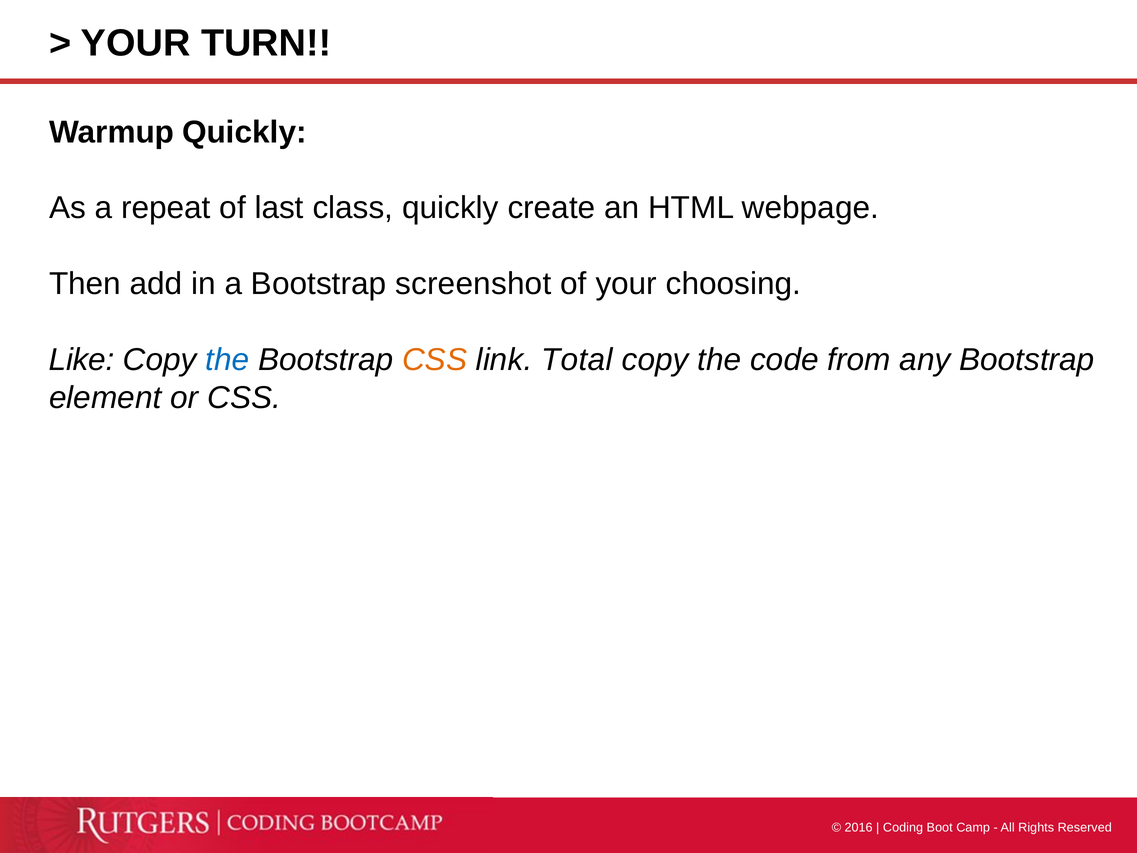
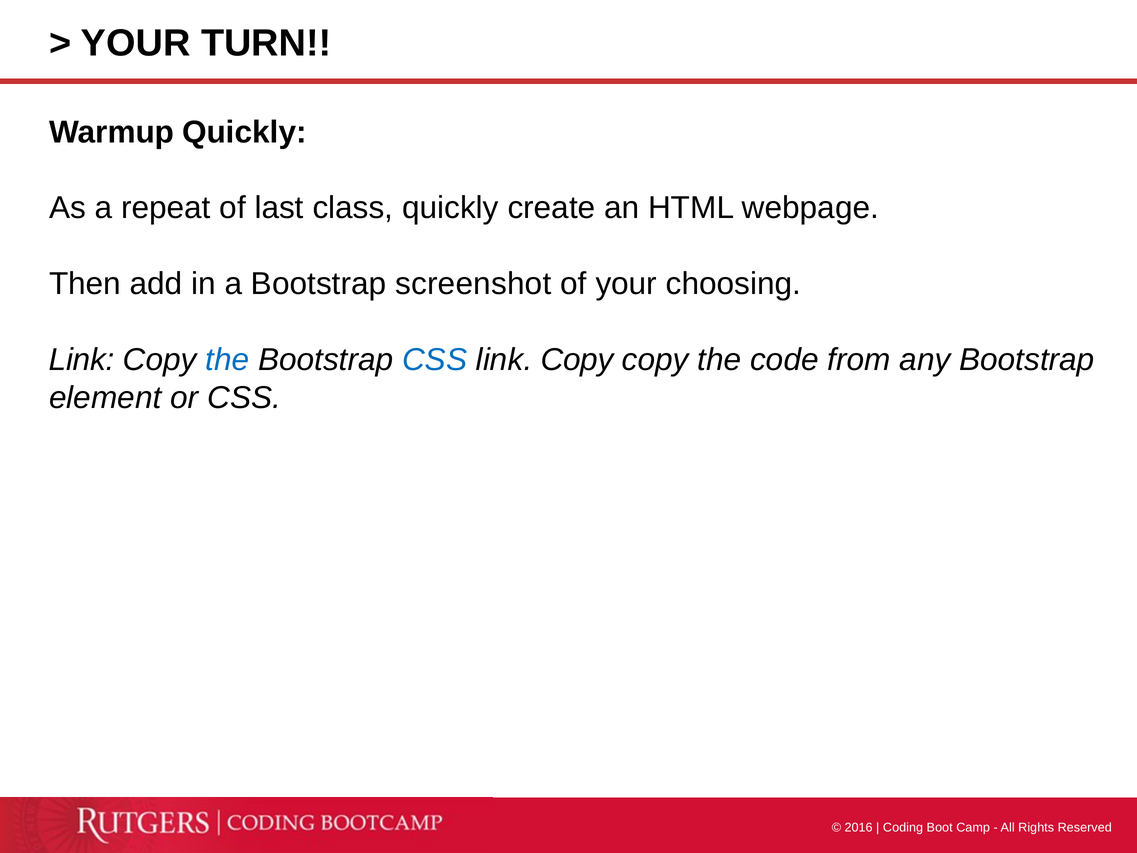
Like at (82, 360): Like -> Link
CSS at (435, 360) colour: orange -> blue
Total at (577, 360): Total -> Copy
